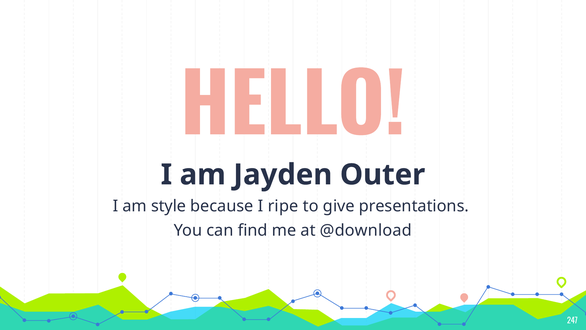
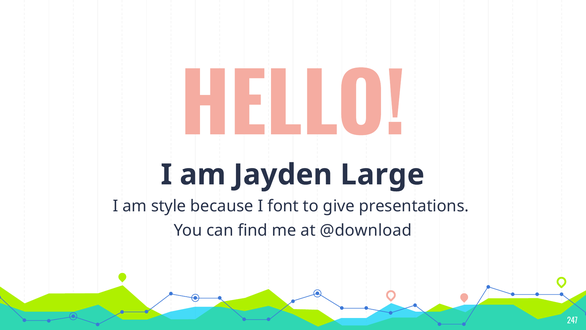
Outer: Outer -> Large
ripe: ripe -> font
